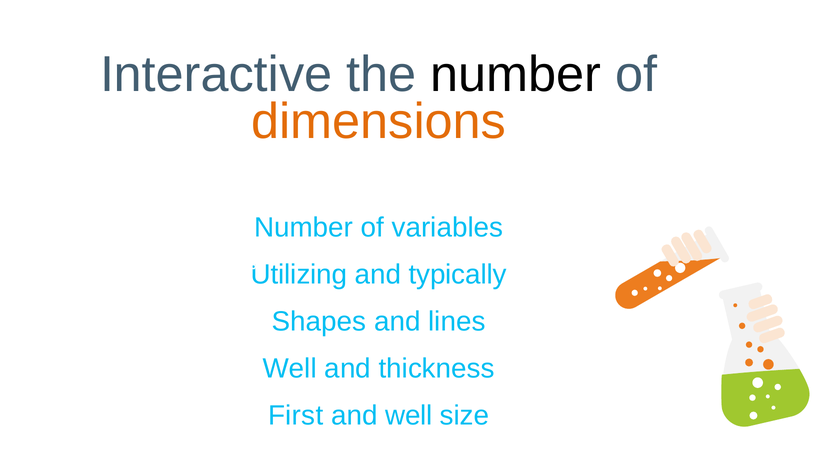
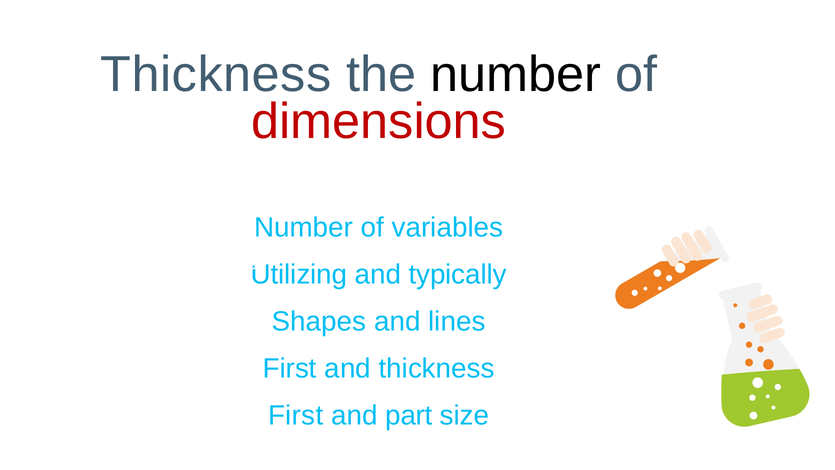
Interactive at (216, 74): Interactive -> Thickness
dimensions colour: orange -> red
Well at (290, 368): Well -> First
and well: well -> part
